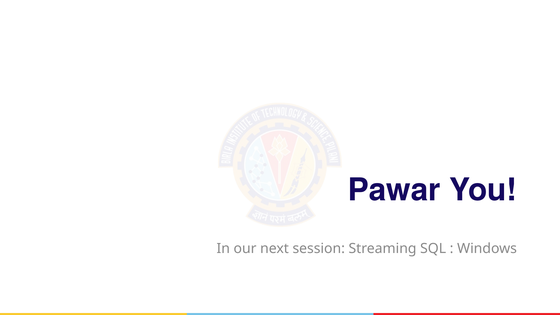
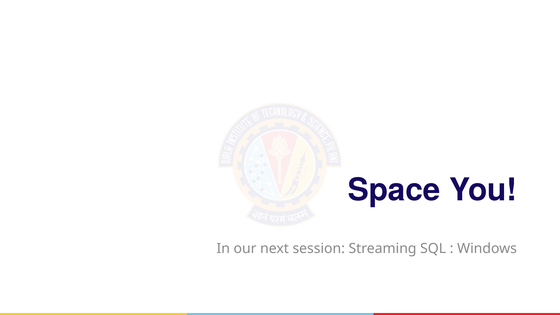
Pawar: Pawar -> Space
